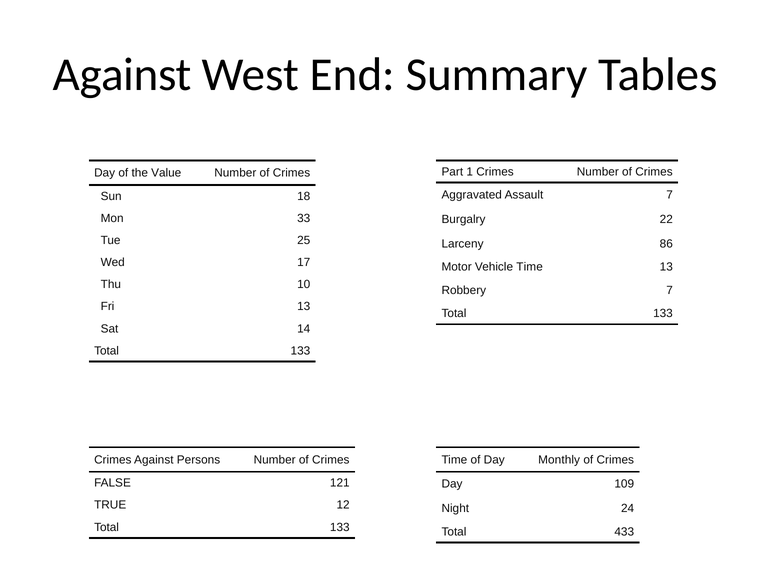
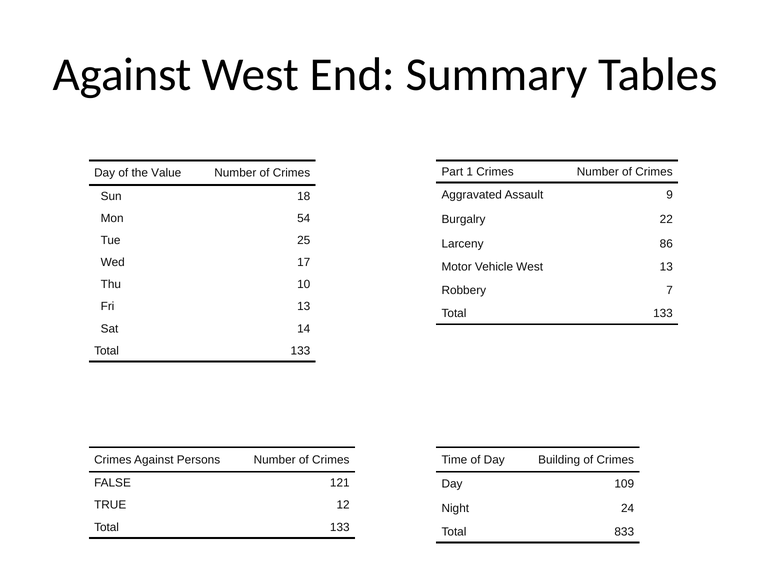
Assault 7: 7 -> 9
33: 33 -> 54
Vehicle Time: Time -> West
Monthly: Monthly -> Building
433: 433 -> 833
